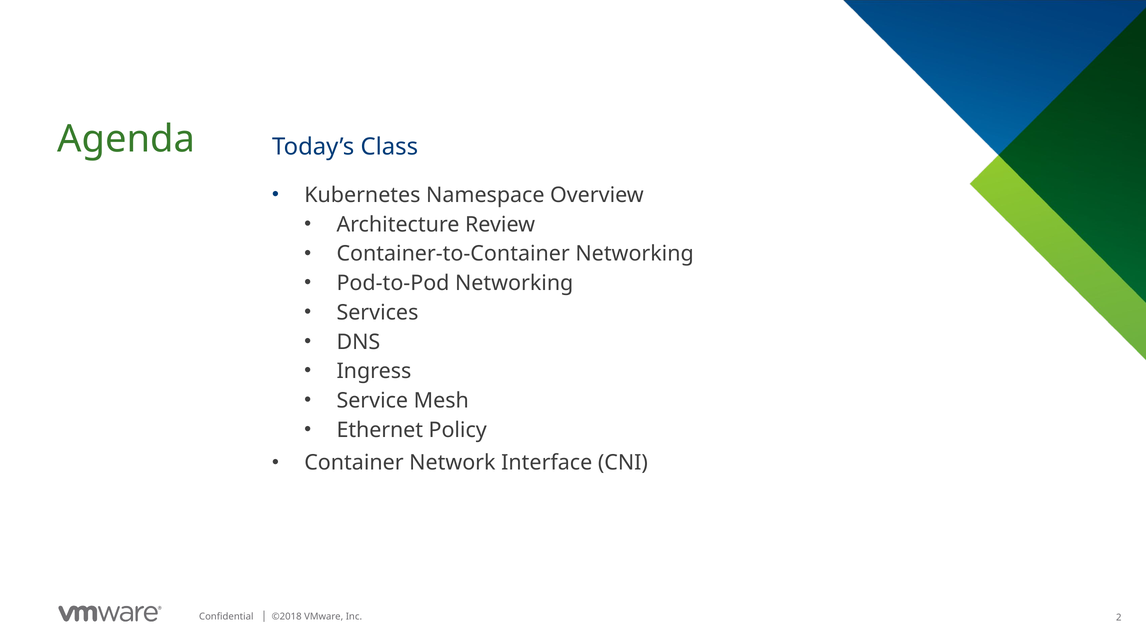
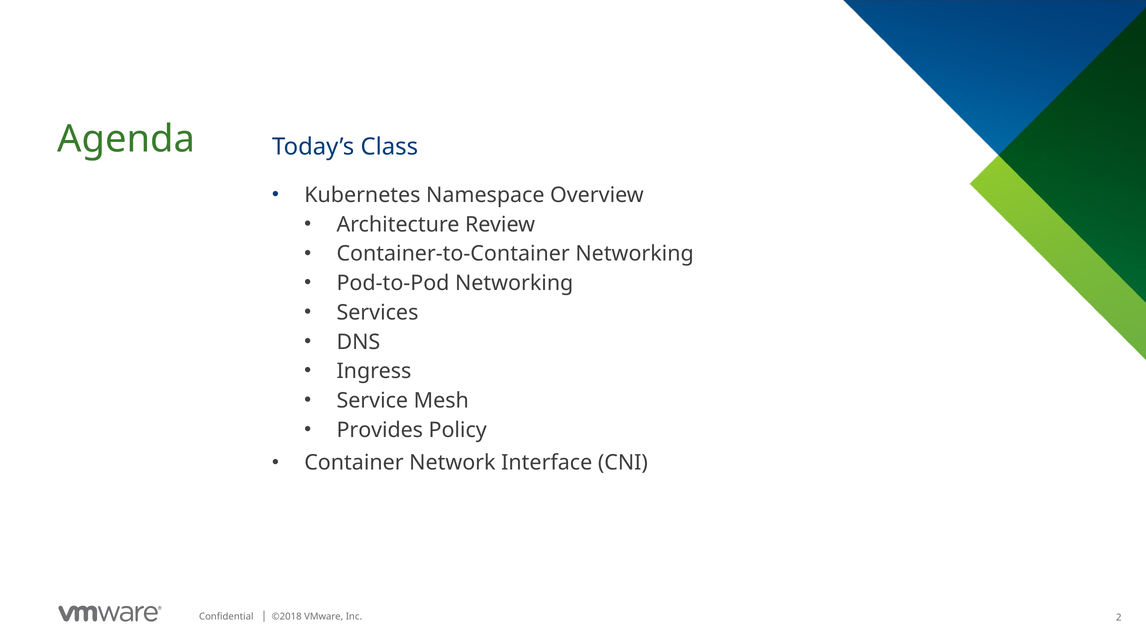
Ethernet: Ethernet -> Provides
